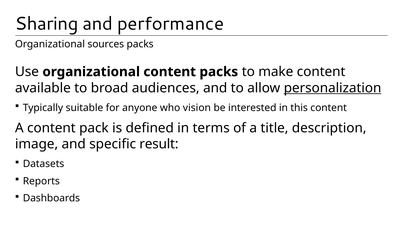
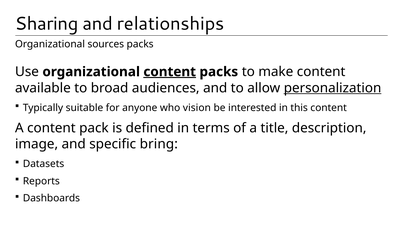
performance: performance -> relationships
content at (170, 72) underline: none -> present
result: result -> bring
